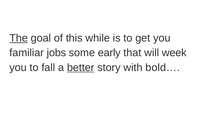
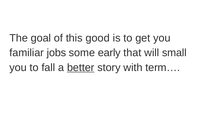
The underline: present -> none
while: while -> good
week: week -> small
bold…: bold… -> term…
